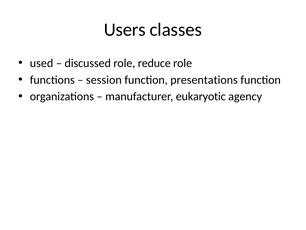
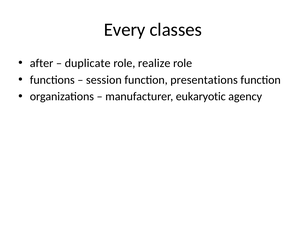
Users: Users -> Every
used: used -> after
discussed: discussed -> duplicate
reduce: reduce -> realize
